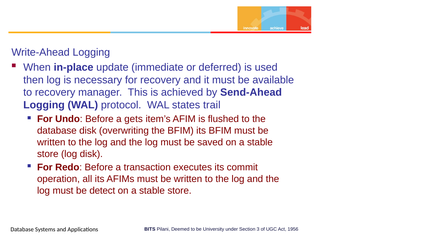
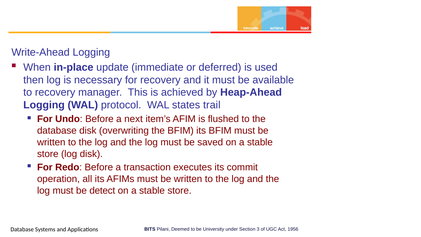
Send-Ahead: Send-Ahead -> Heap-Ahead
gets: gets -> next
